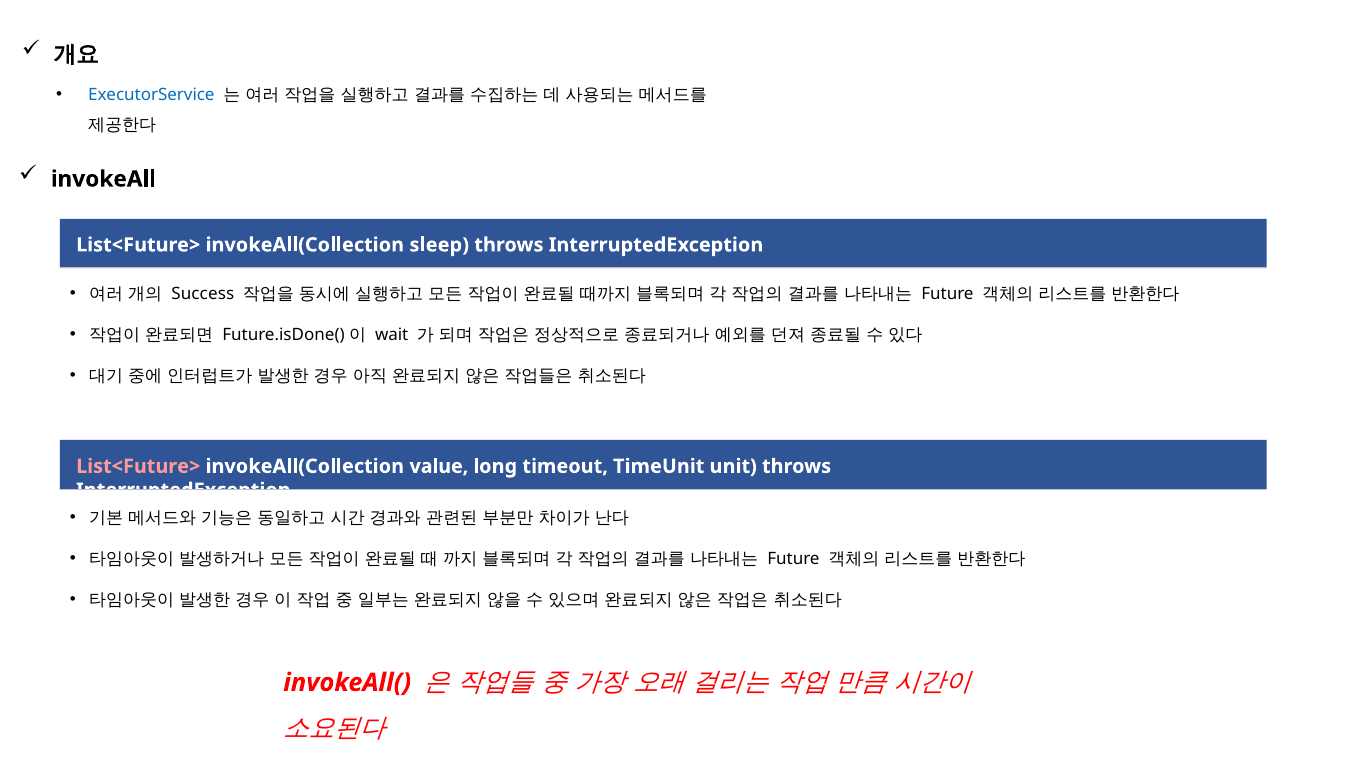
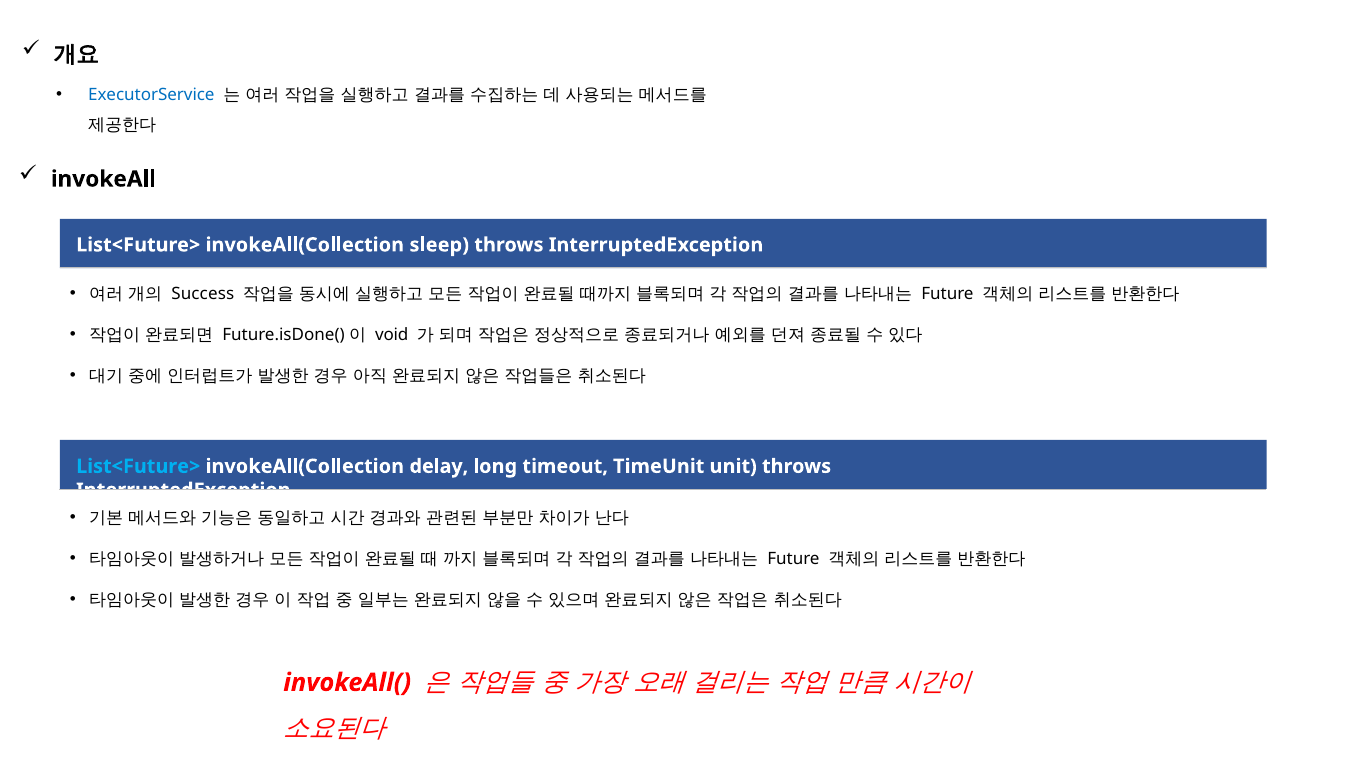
wait: wait -> void
List<Future> at (138, 467) colour: pink -> light blue
value: value -> delay
